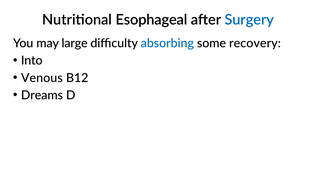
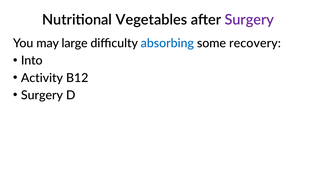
Esophageal: Esophageal -> Vegetables
Surgery at (249, 20) colour: blue -> purple
Venous: Venous -> Activity
Dreams at (42, 95): Dreams -> Surgery
